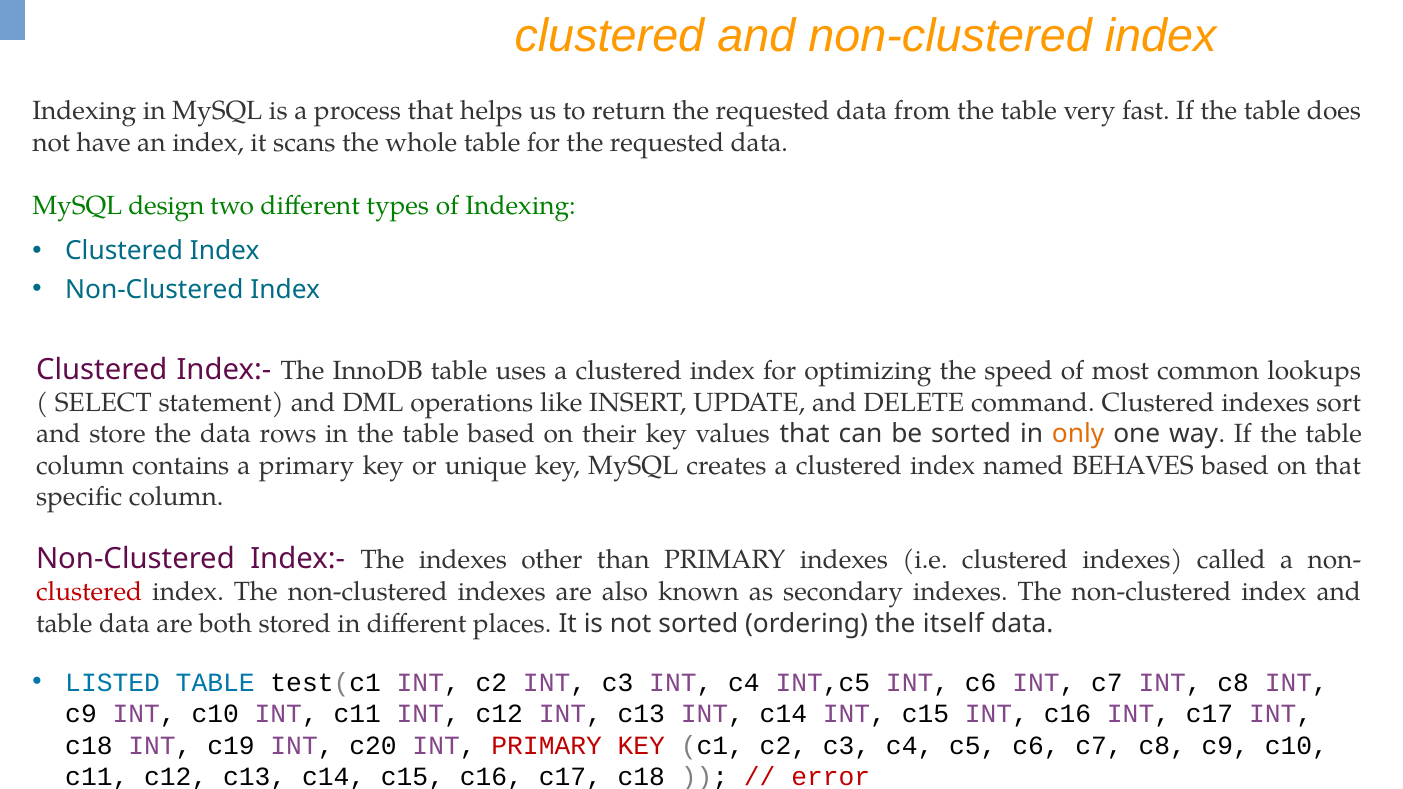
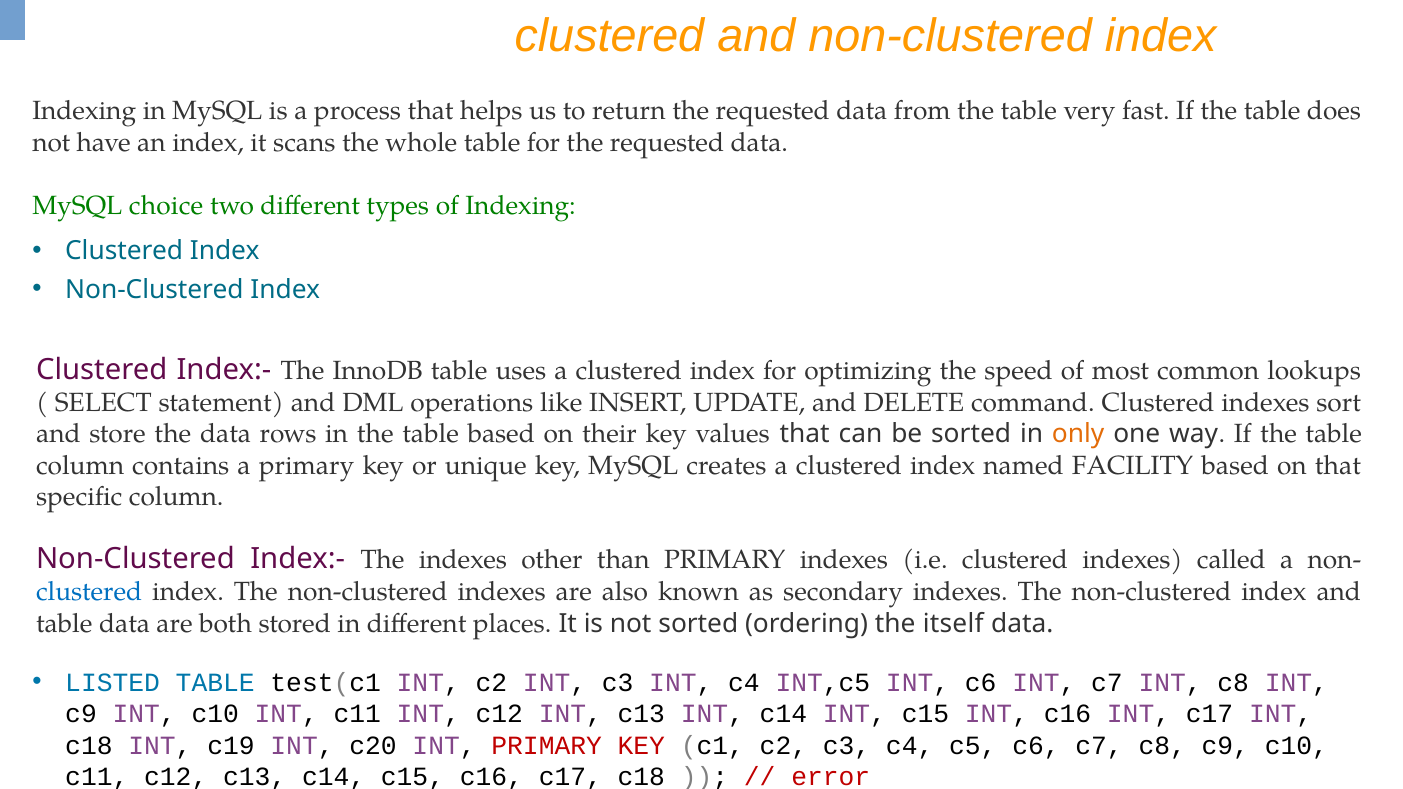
design: design -> choice
BEHAVES: BEHAVES -> FACILITY
clustered at (89, 592) colour: red -> blue
